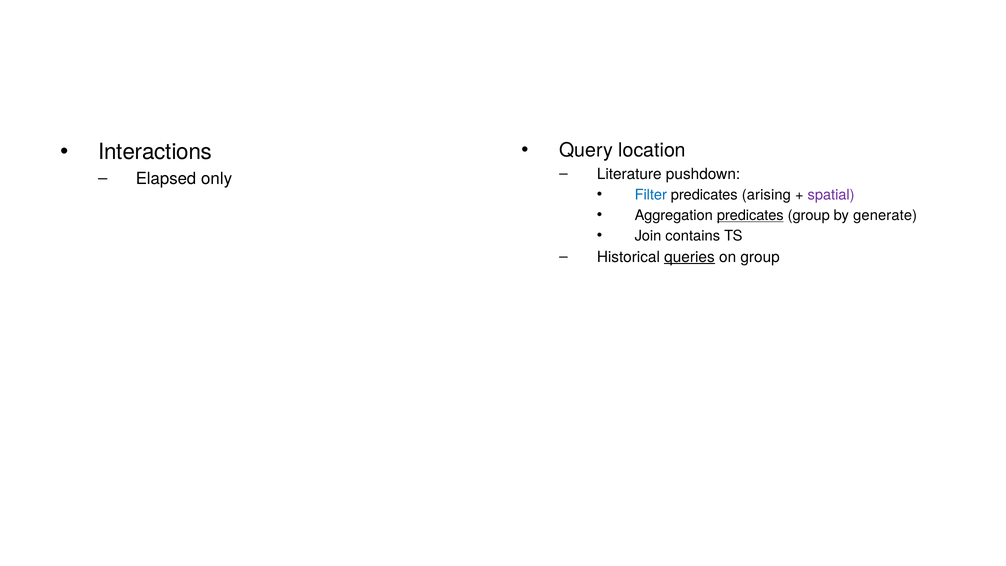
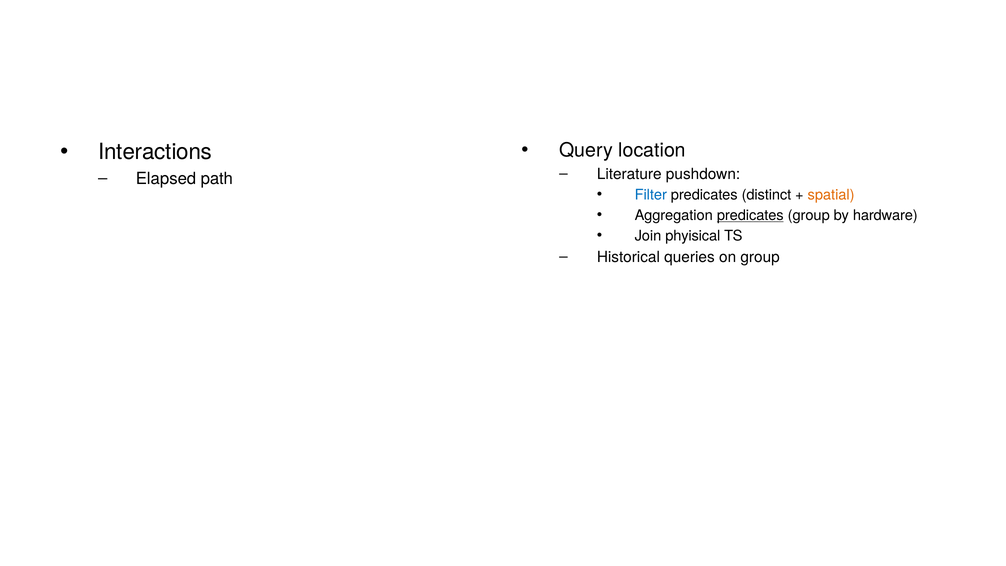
only: only -> path
arising: arising -> distinct
spatial colour: purple -> orange
generate: generate -> hardware
contains: contains -> phyisical
queries underline: present -> none
